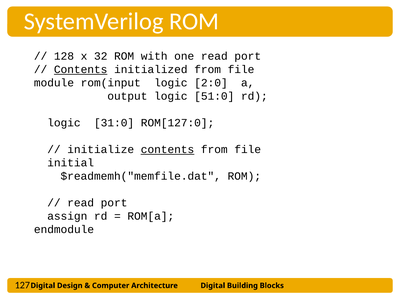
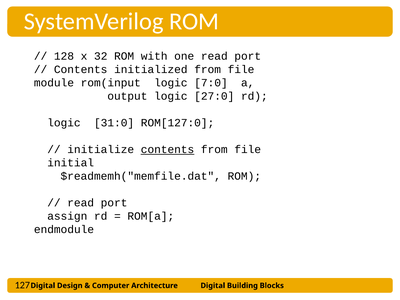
Contents at (81, 69) underline: present -> none
2:0: 2:0 -> 7:0
51:0: 51:0 -> 27:0
